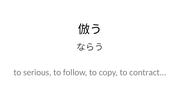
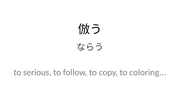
contract: contract -> coloring
